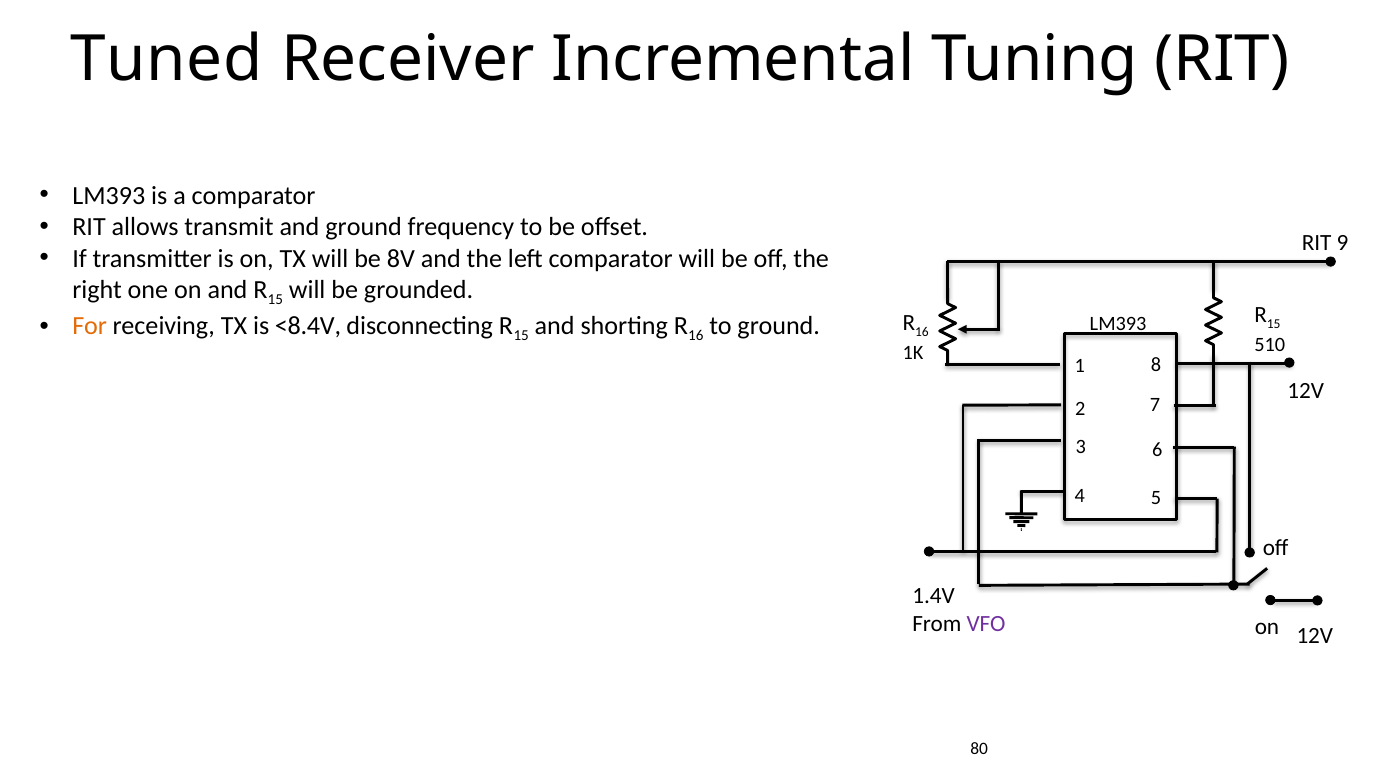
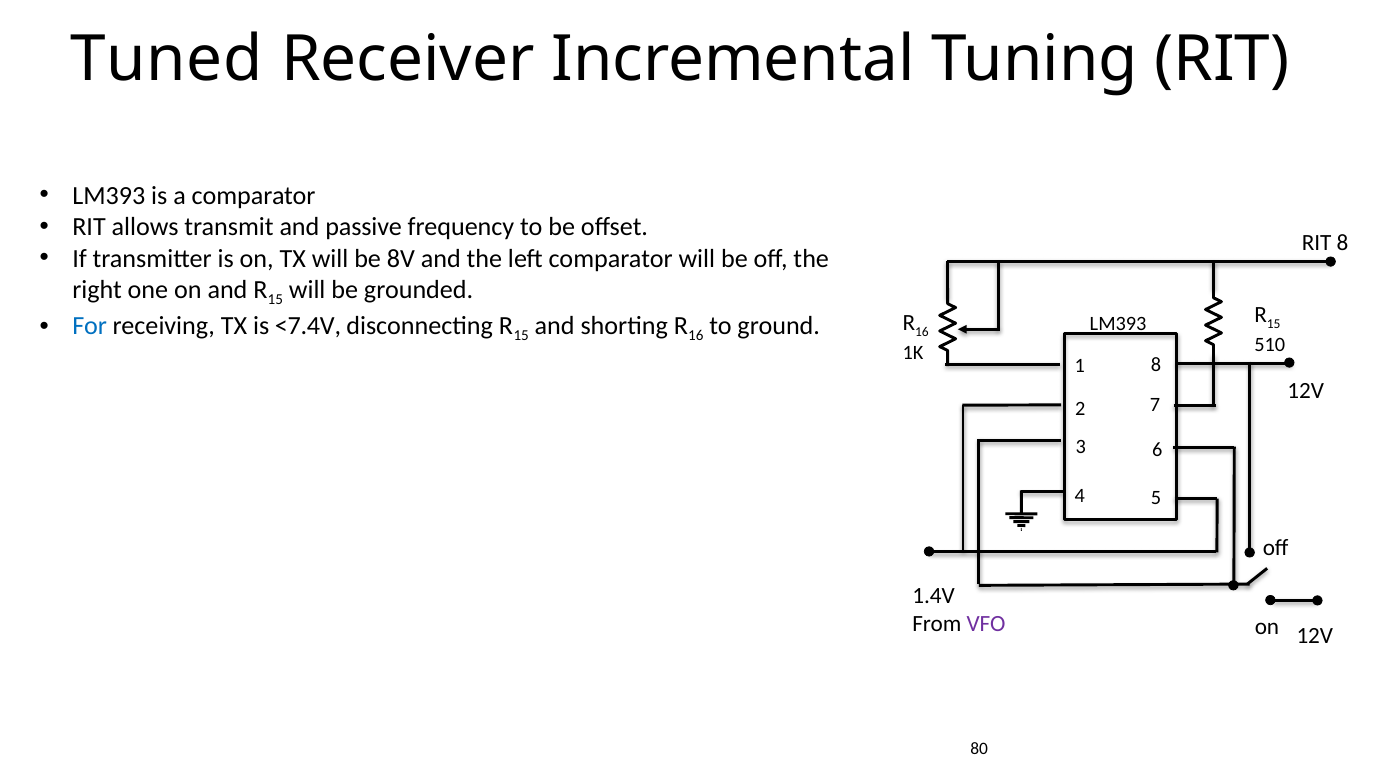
and ground: ground -> passive
RIT 9: 9 -> 8
For colour: orange -> blue
<8.4V: <8.4V -> <7.4V
